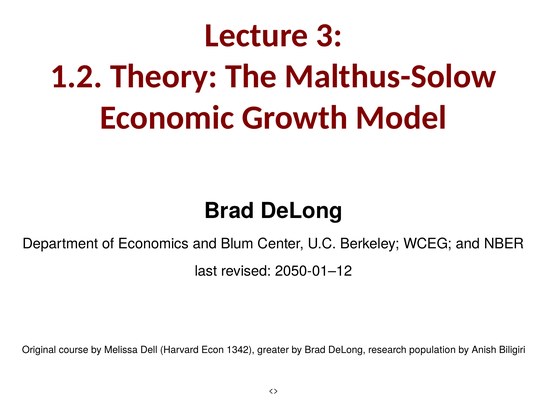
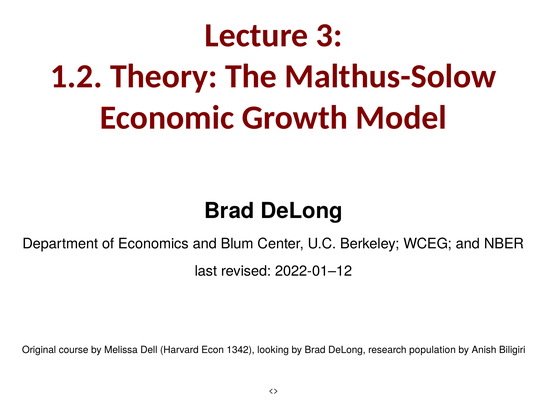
2050-01–12: 2050-01–12 -> 2022-01–12
greater: greater -> looking
